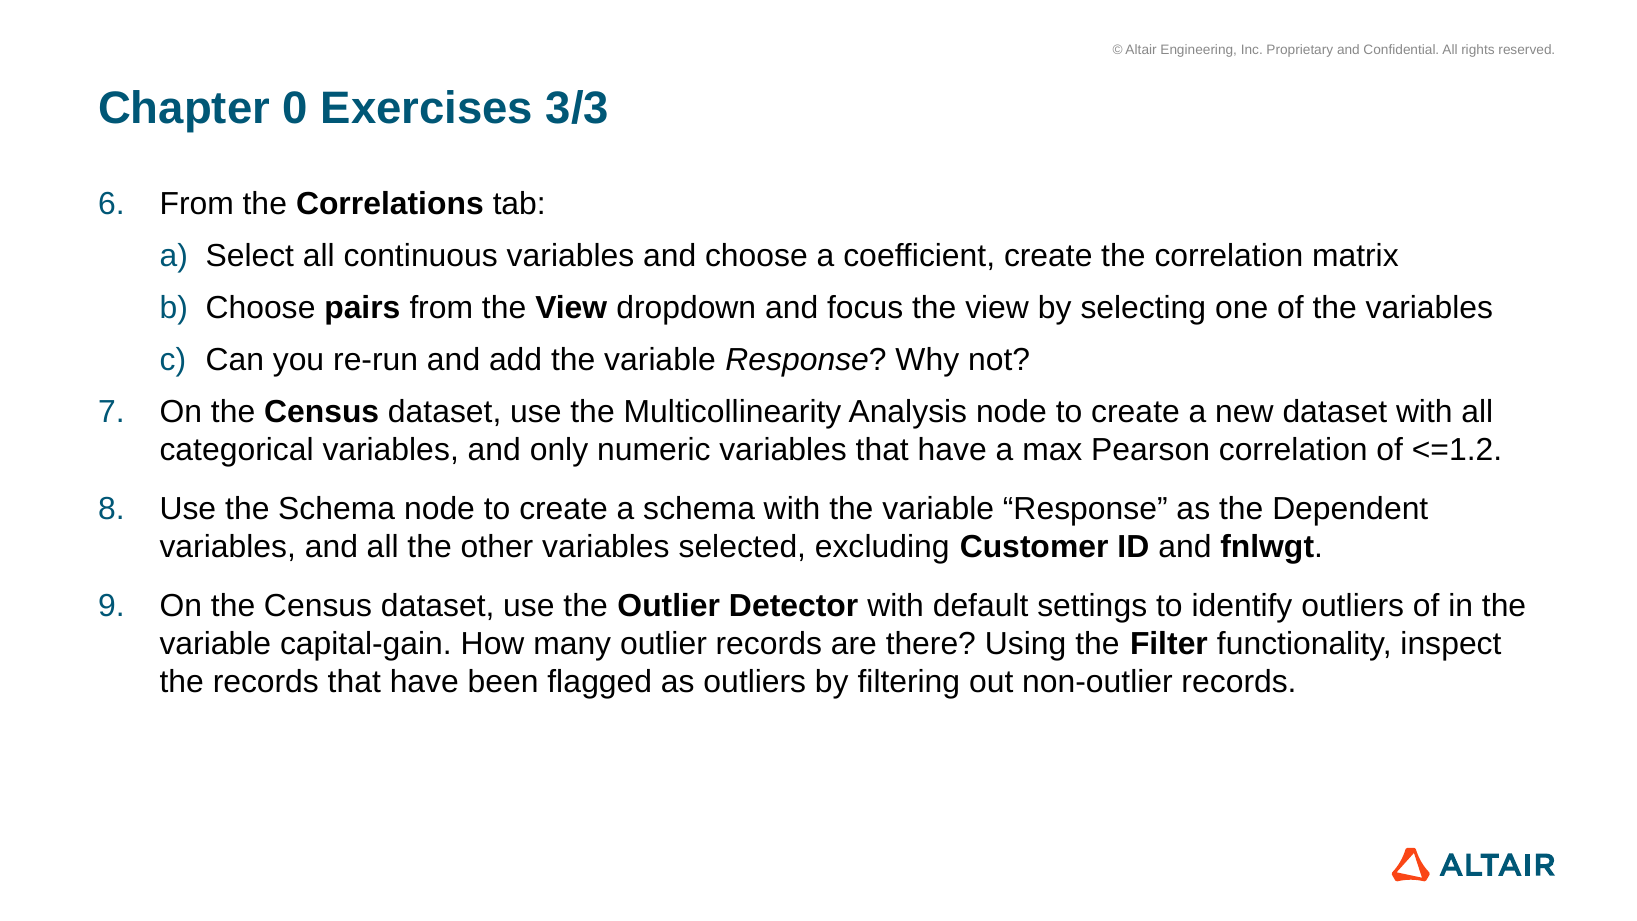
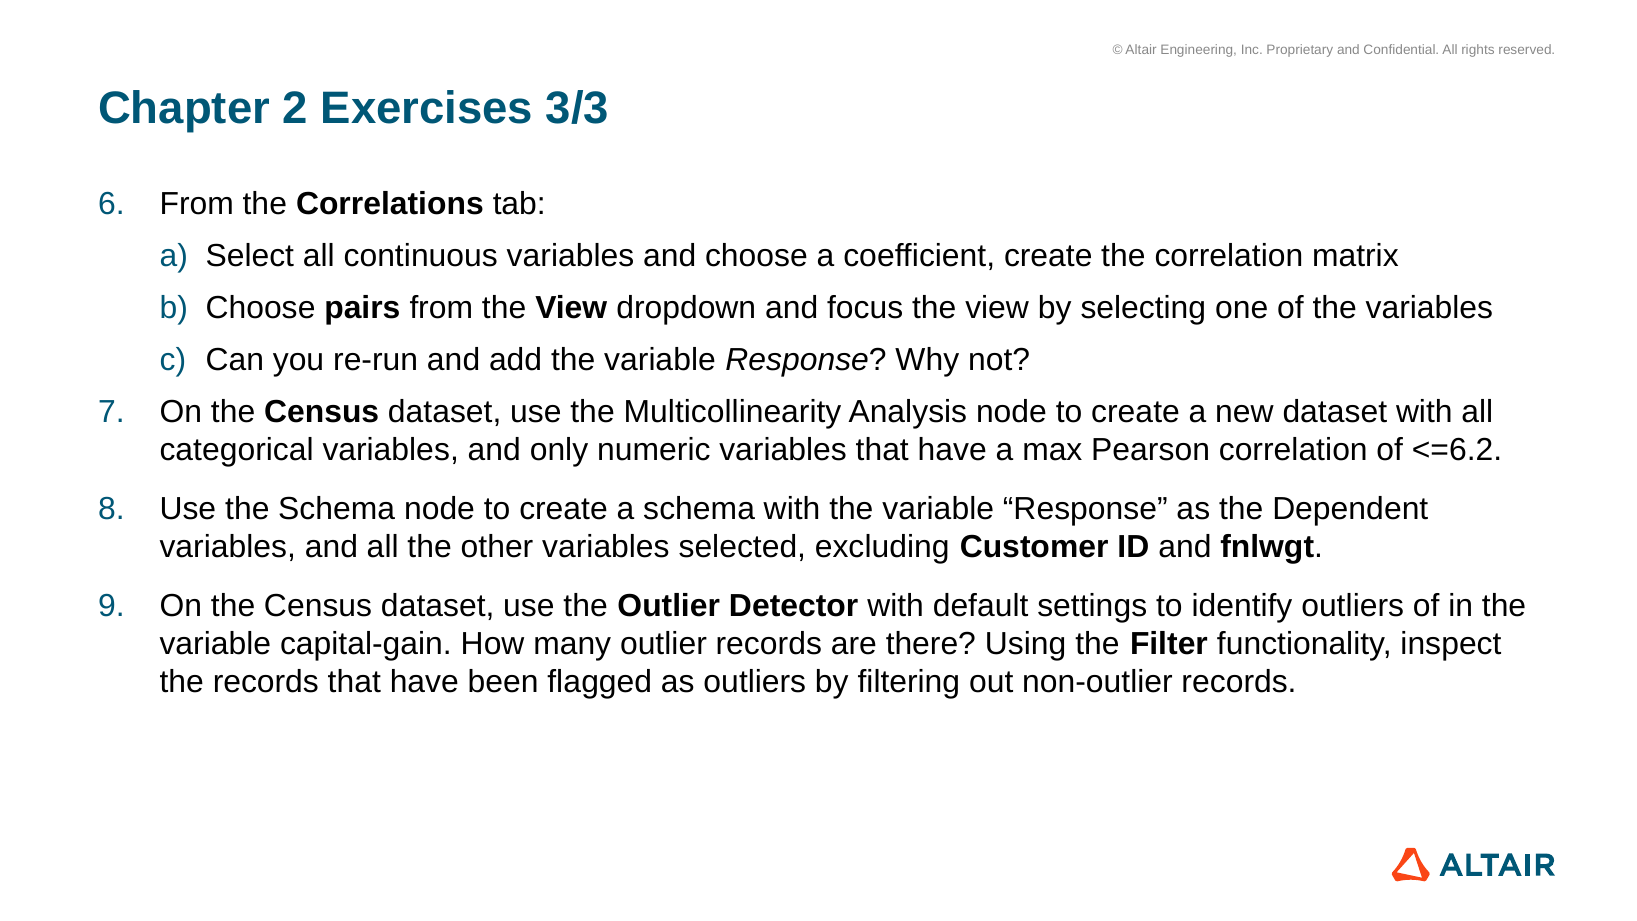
0: 0 -> 2
<=1.2: <=1.2 -> <=6.2
